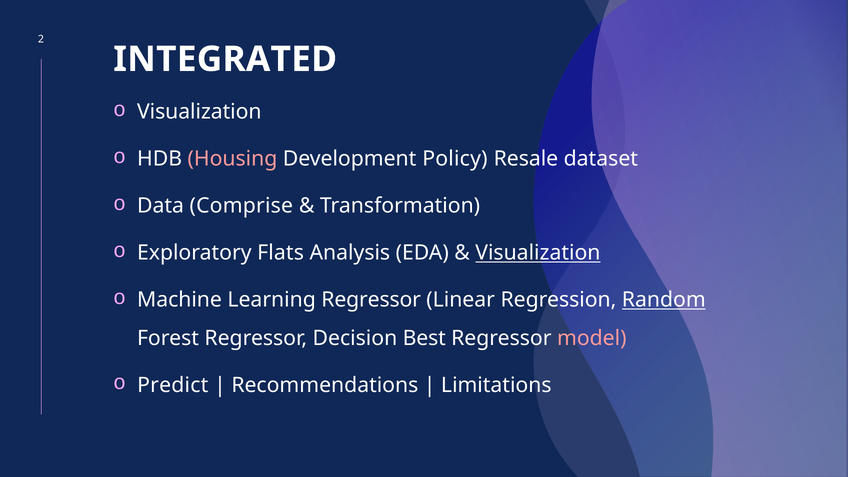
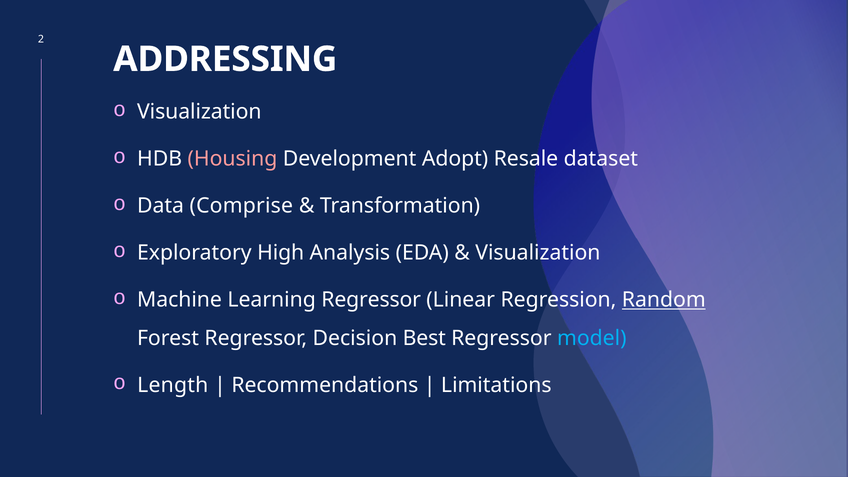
INTEGRATED: INTEGRATED -> ADDRESSING
Policy: Policy -> Adopt
Flats: Flats -> High
Visualization at (538, 253) underline: present -> none
model colour: pink -> light blue
Predict: Predict -> Length
